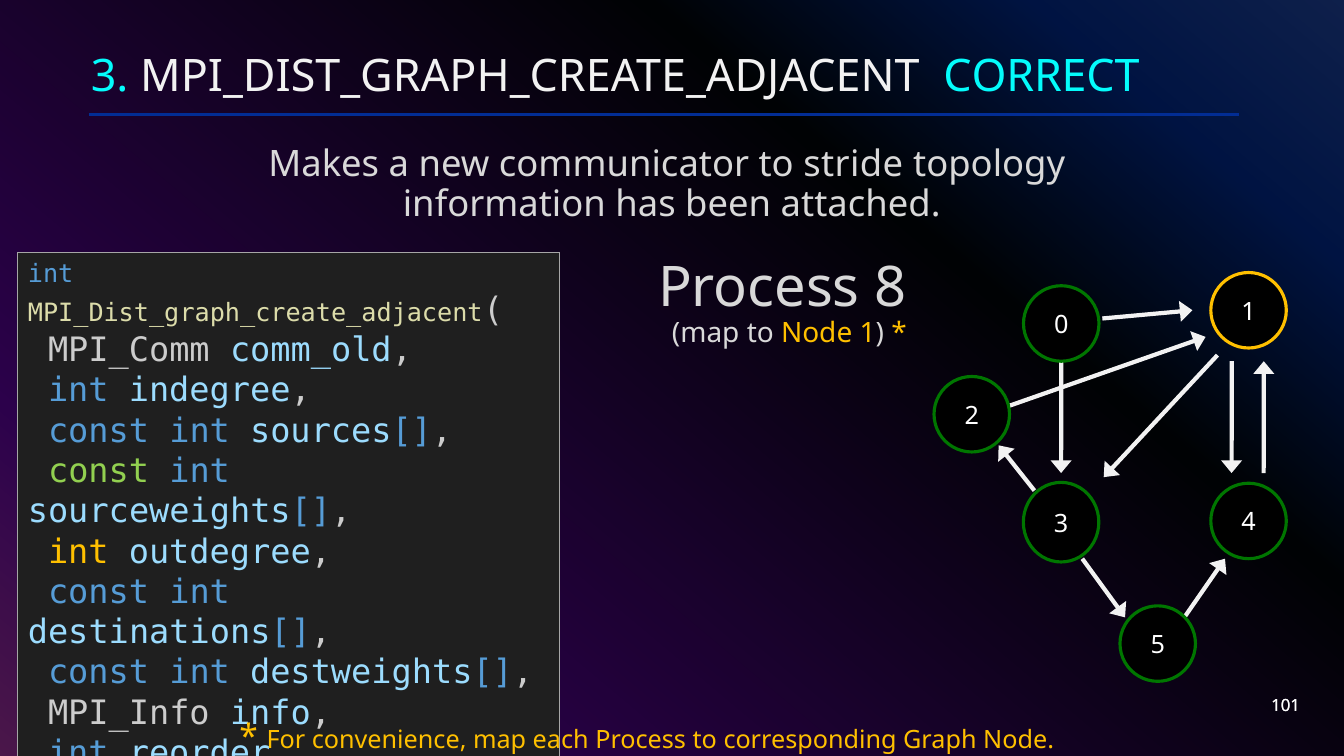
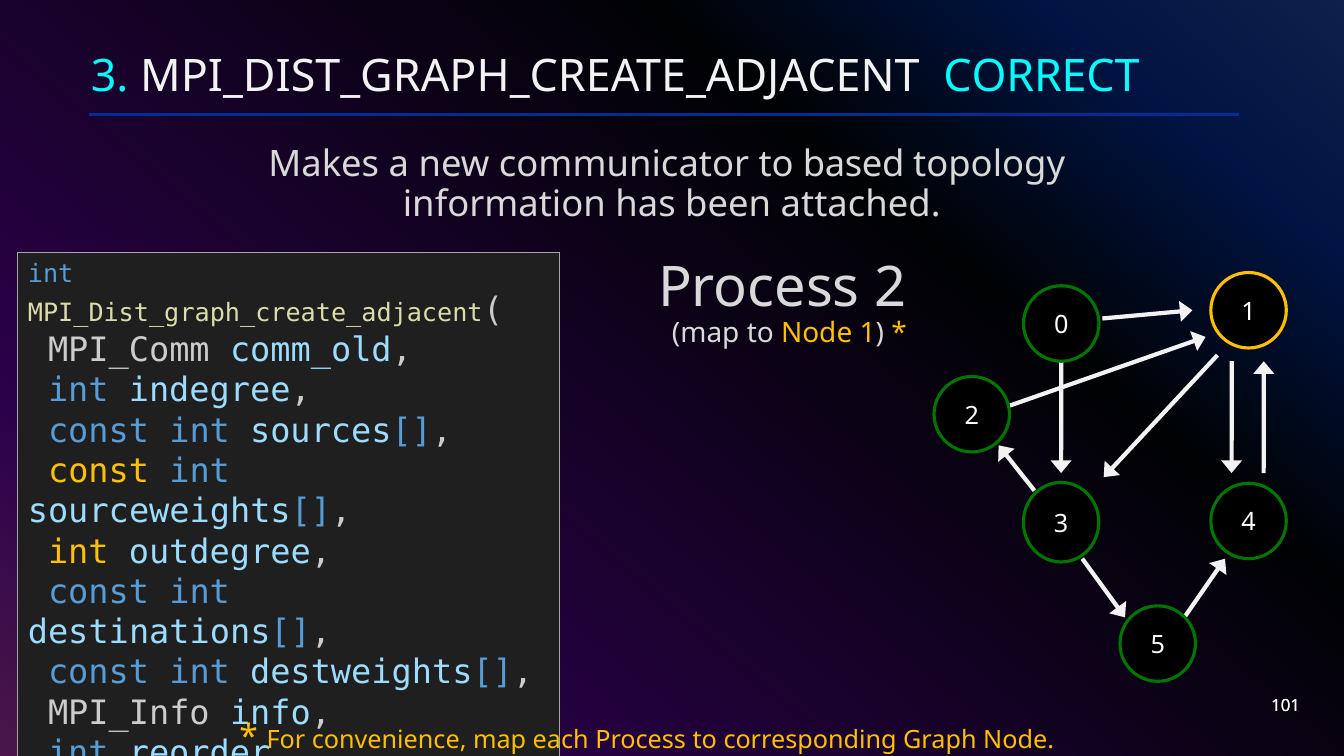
stride: stride -> based
Process 8: 8 -> 2
const at (99, 471) colour: light green -> yellow
